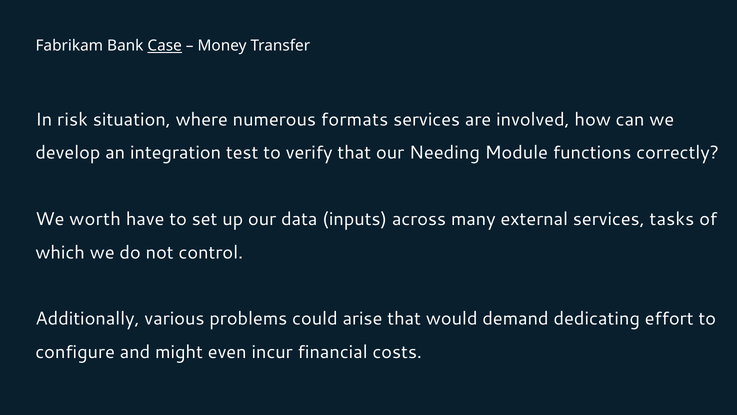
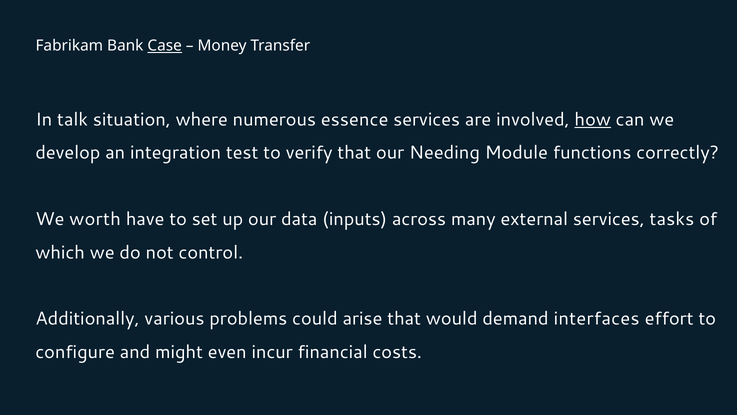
risk: risk -> talk
formats: formats -> essence
how underline: none -> present
dedicating: dedicating -> interfaces
